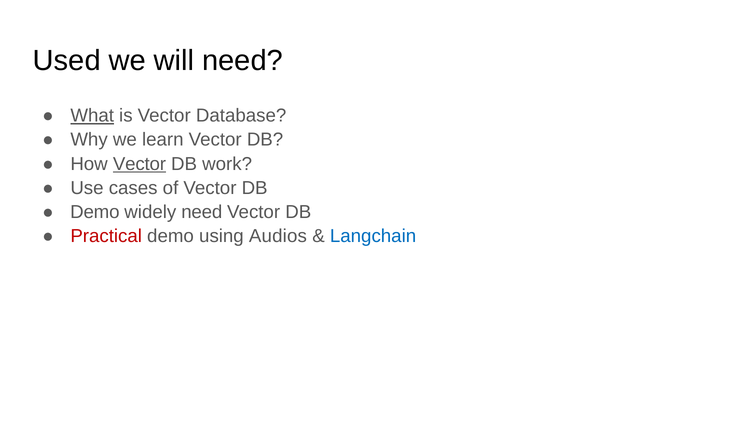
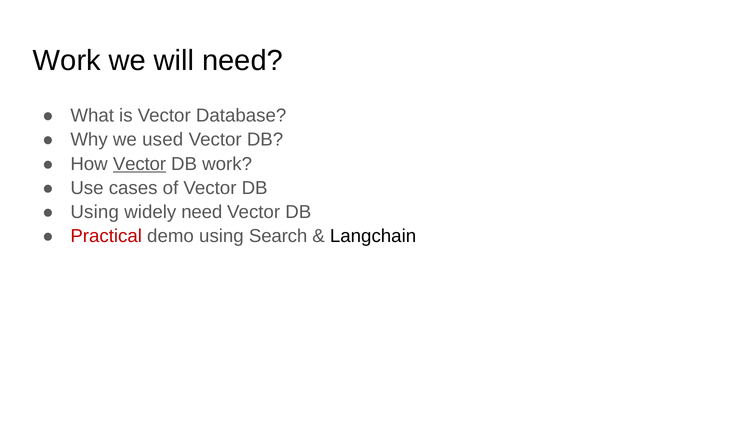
Used at (67, 61): Used -> Work
What underline: present -> none
learn: learn -> used
Demo at (95, 212): Demo -> Using
Audios: Audios -> Search
Langchain colour: blue -> black
